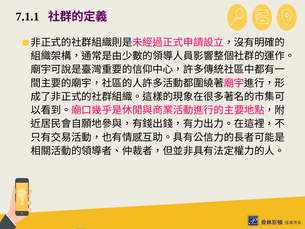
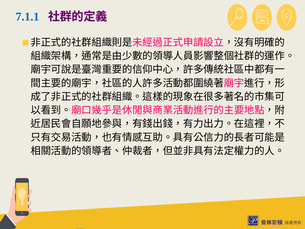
7.1.1 colour: black -> blue
